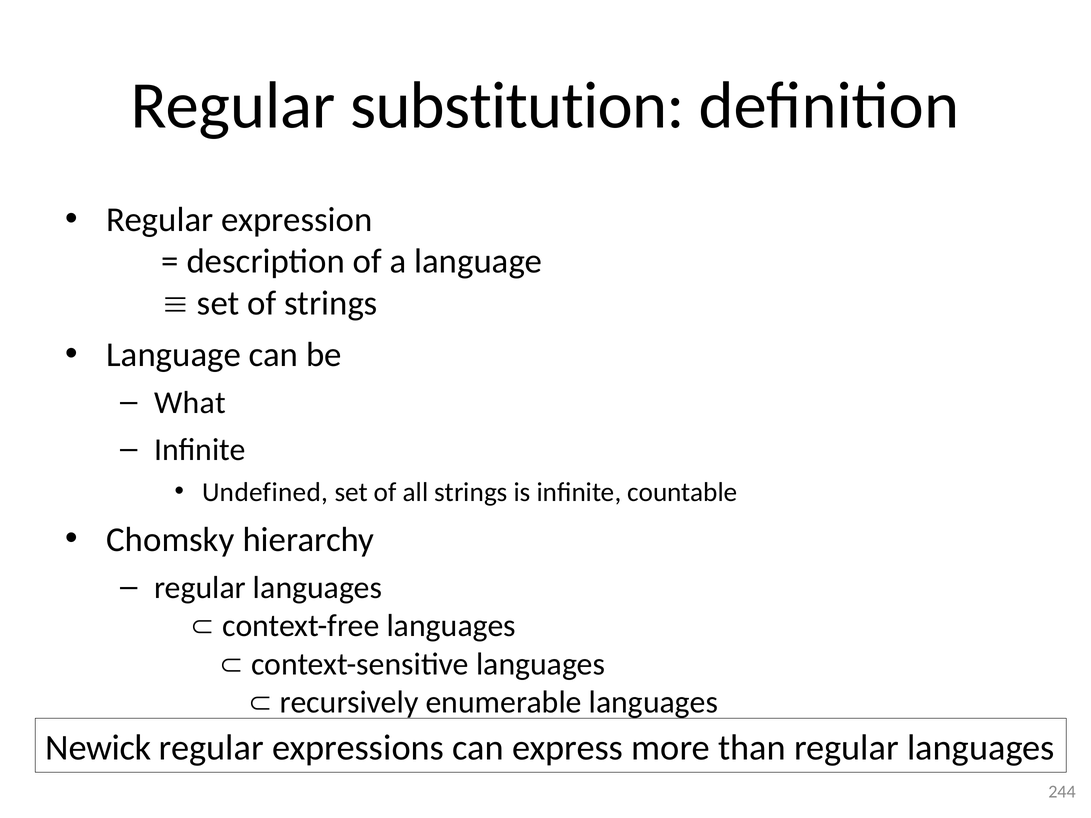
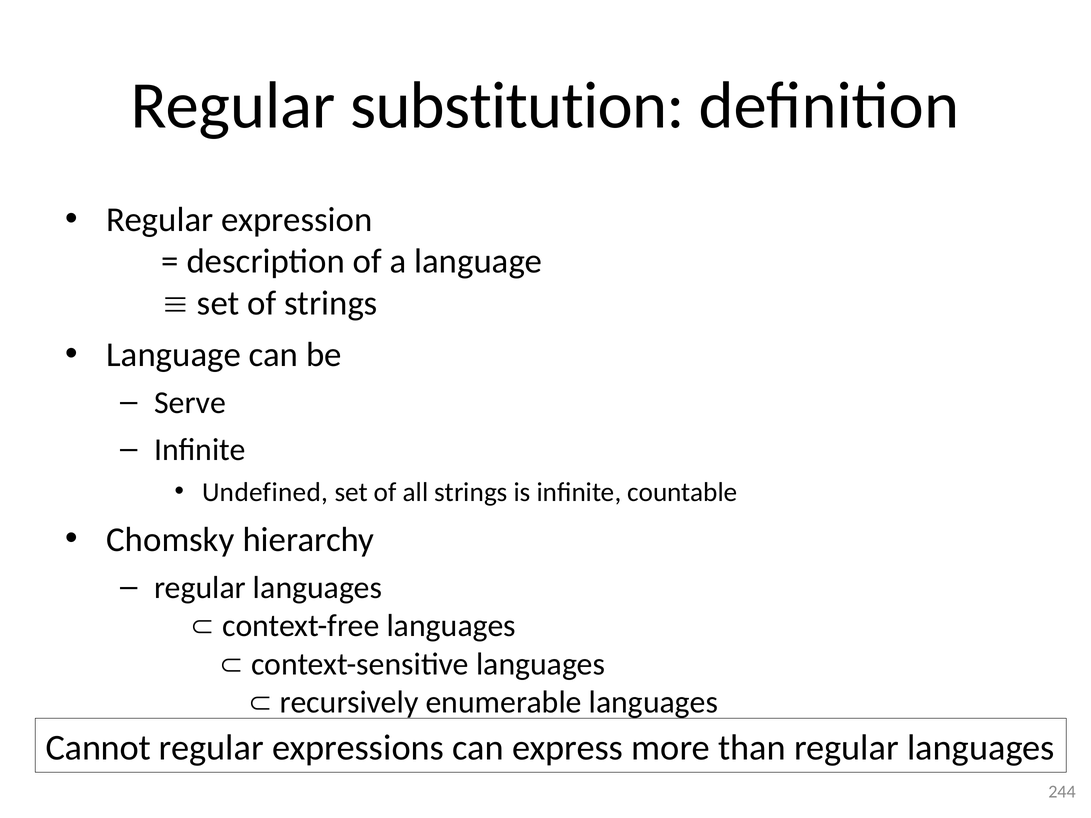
What: What -> Serve
Newick: Newick -> Cannot
